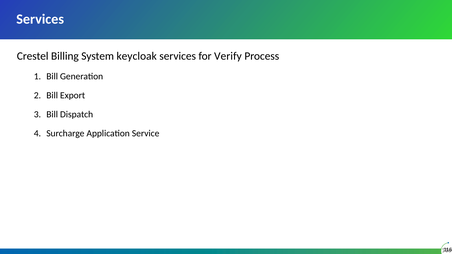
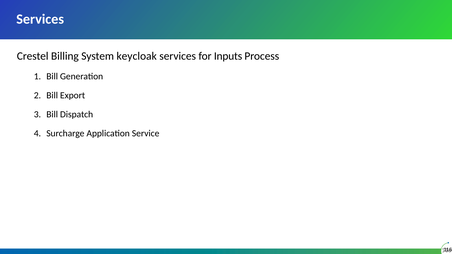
Verify: Verify -> Inputs
